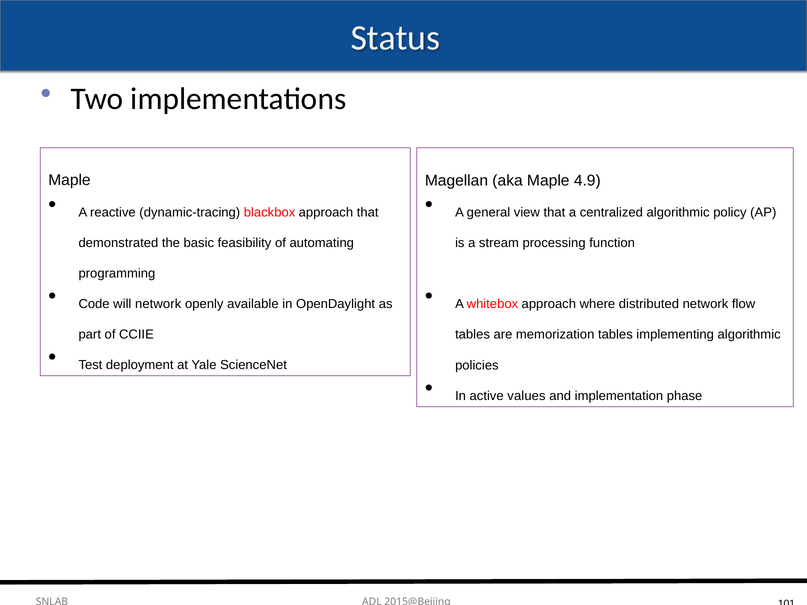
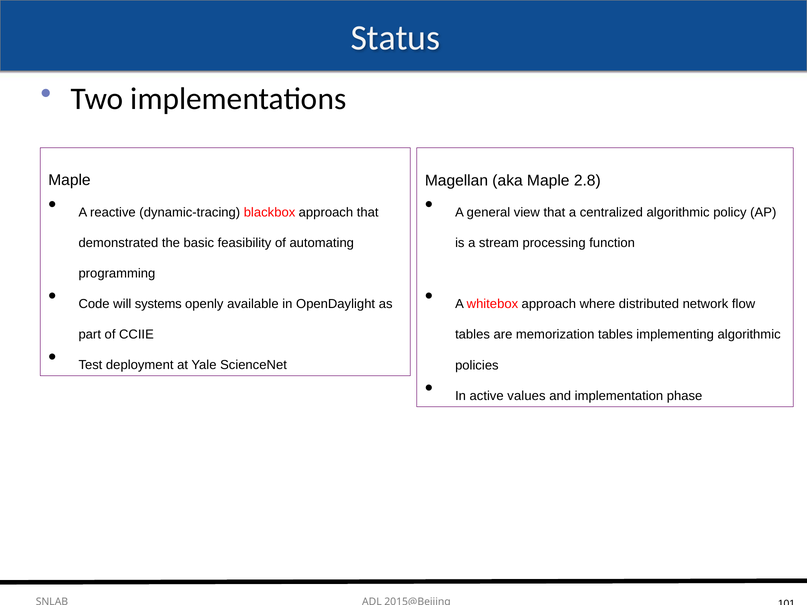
4.9: 4.9 -> 2.8
will network: network -> systems
